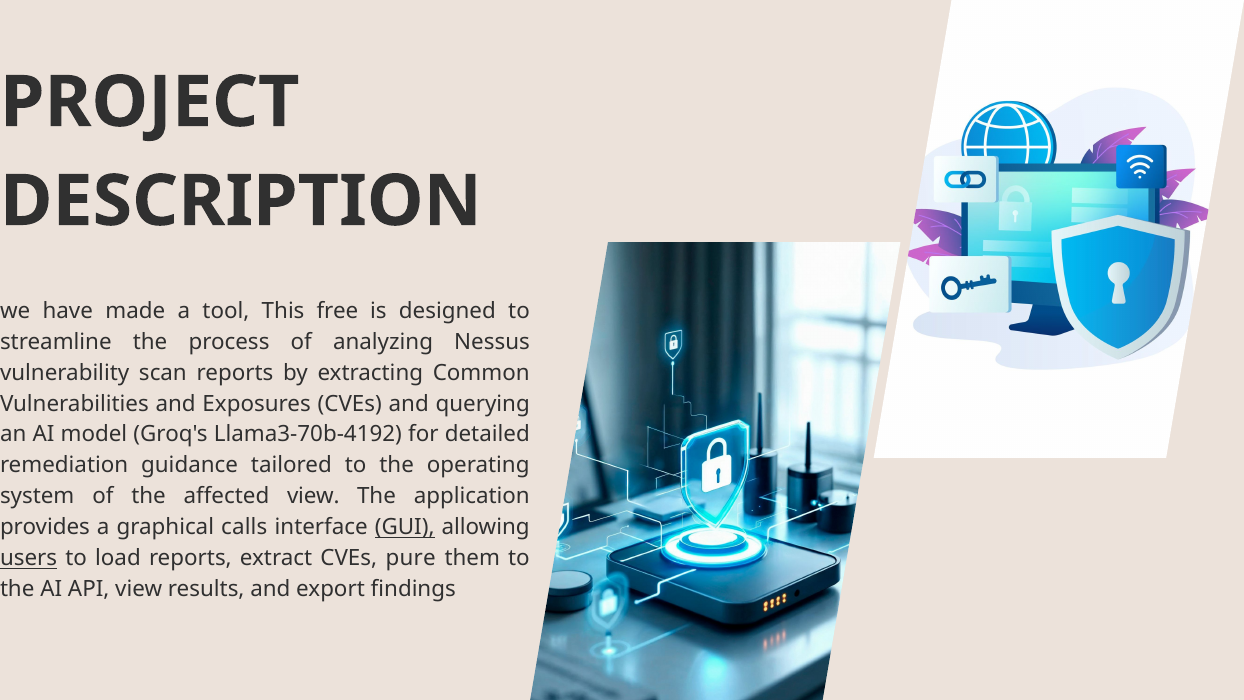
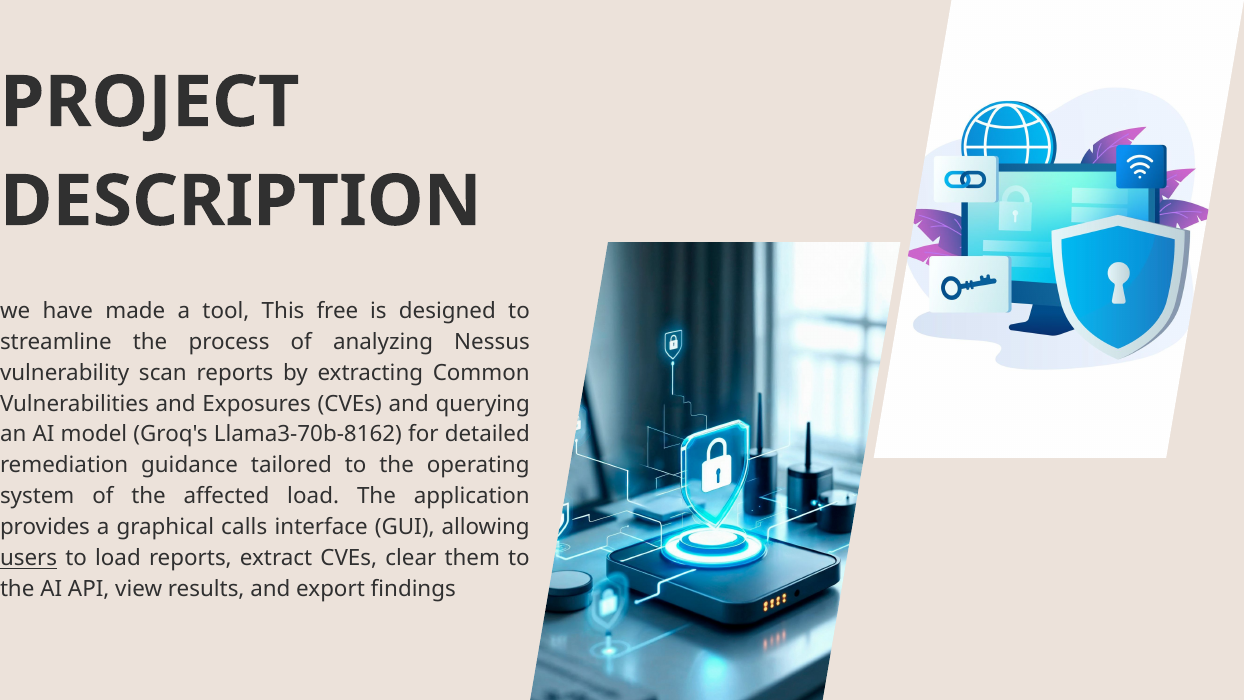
Llama3-70b-4192: Llama3-70b-4192 -> Llama3-70b-8162
affected view: view -> load
GUI underline: present -> none
pure: pure -> clear
